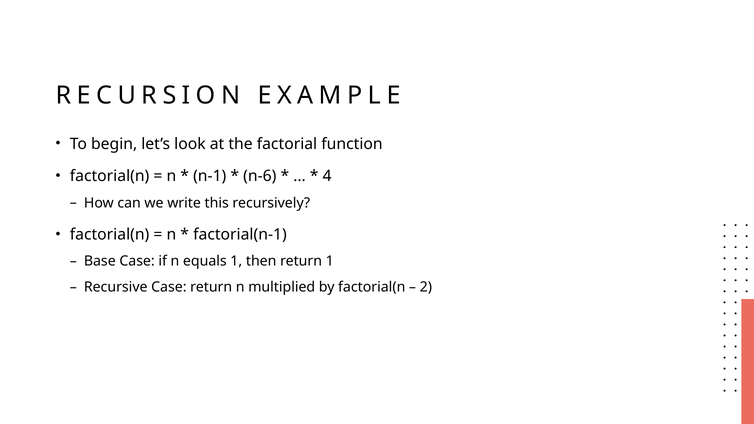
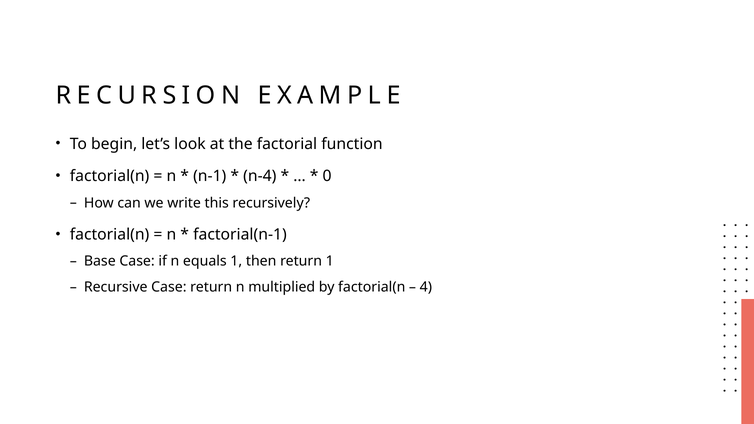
n-6: n-6 -> n-4
4: 4 -> 0
2: 2 -> 4
